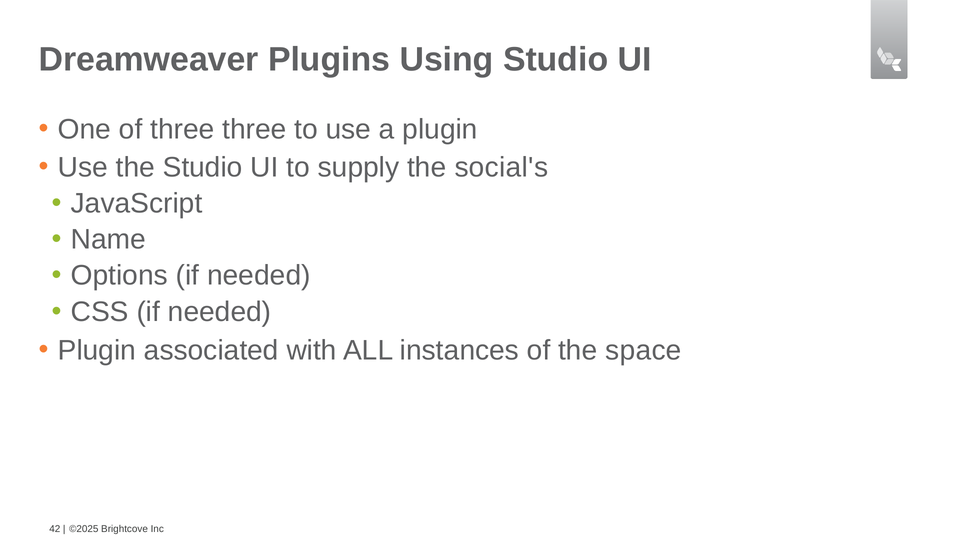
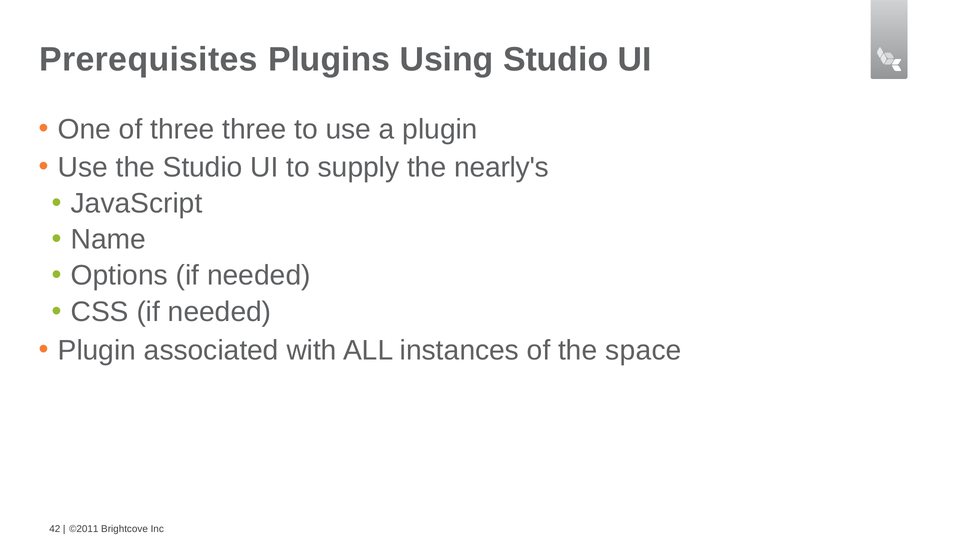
Dreamweaver: Dreamweaver -> Prerequisites
social's: social's -> nearly's
©2025: ©2025 -> ©2011
